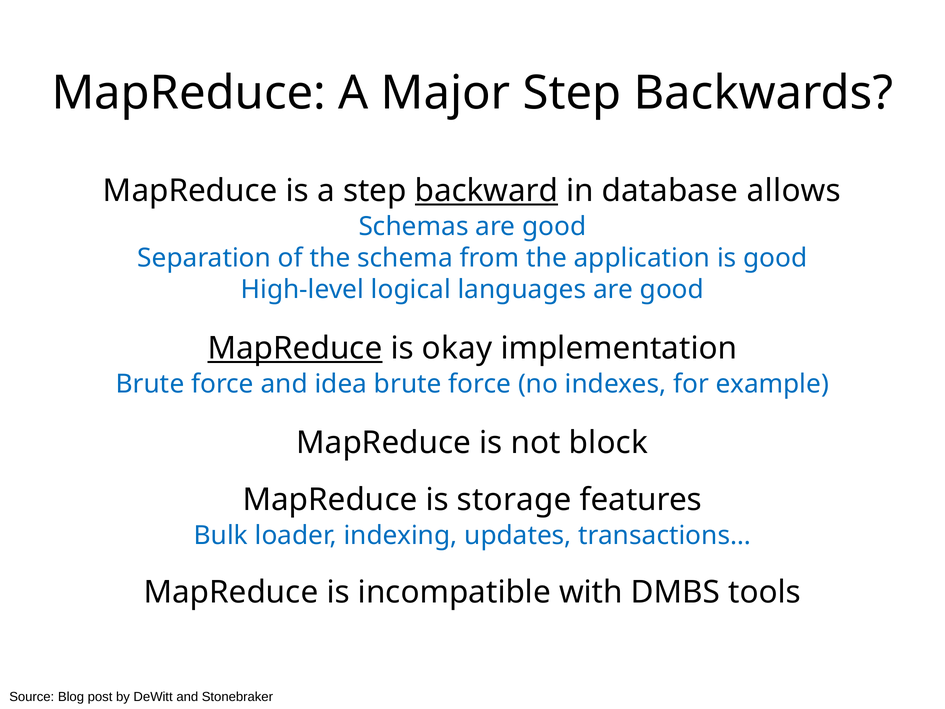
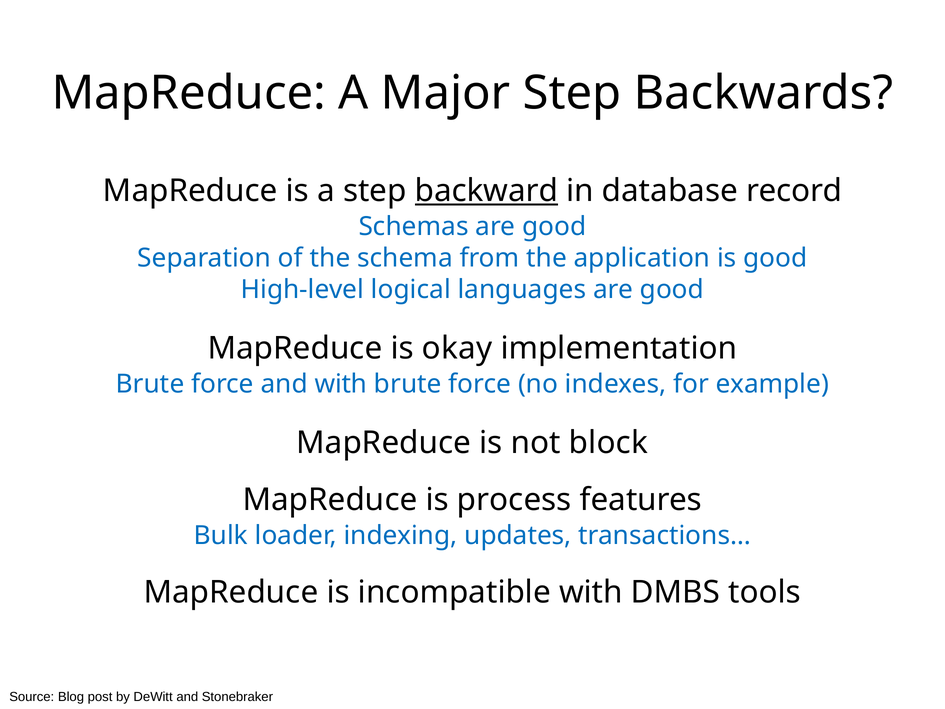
allows: allows -> record
MapReduce at (295, 348) underline: present -> none
and idea: idea -> with
storage: storage -> process
